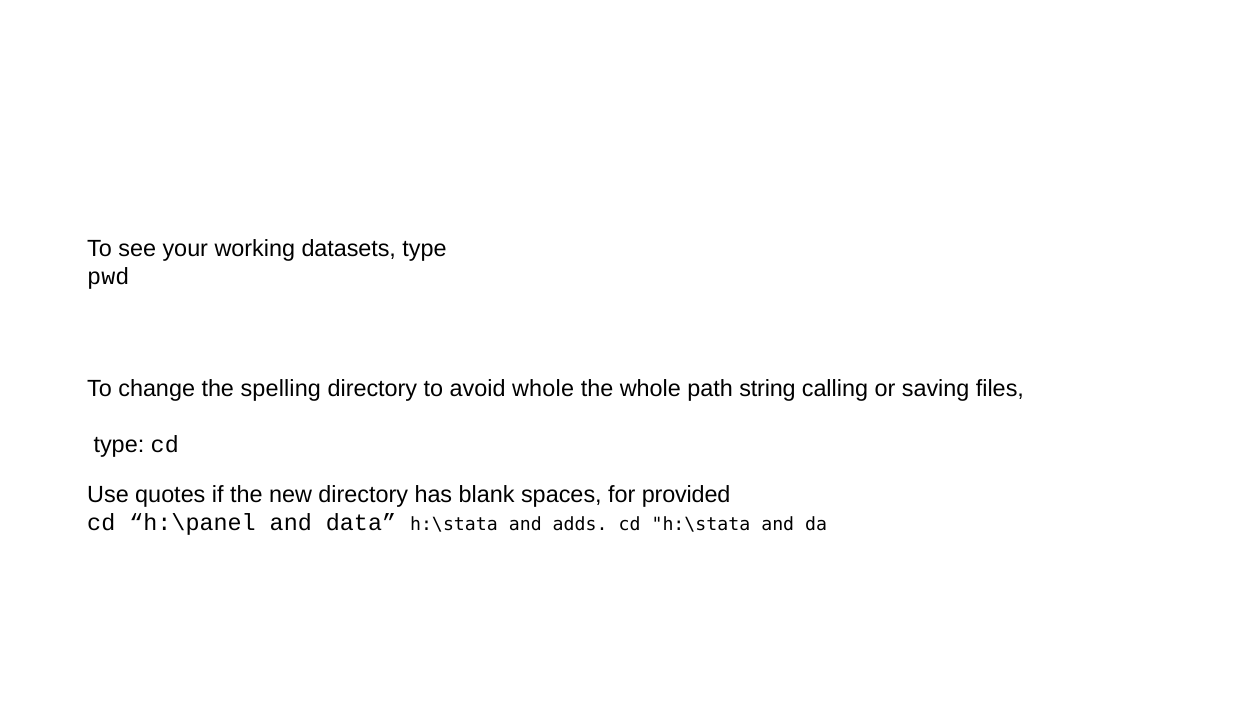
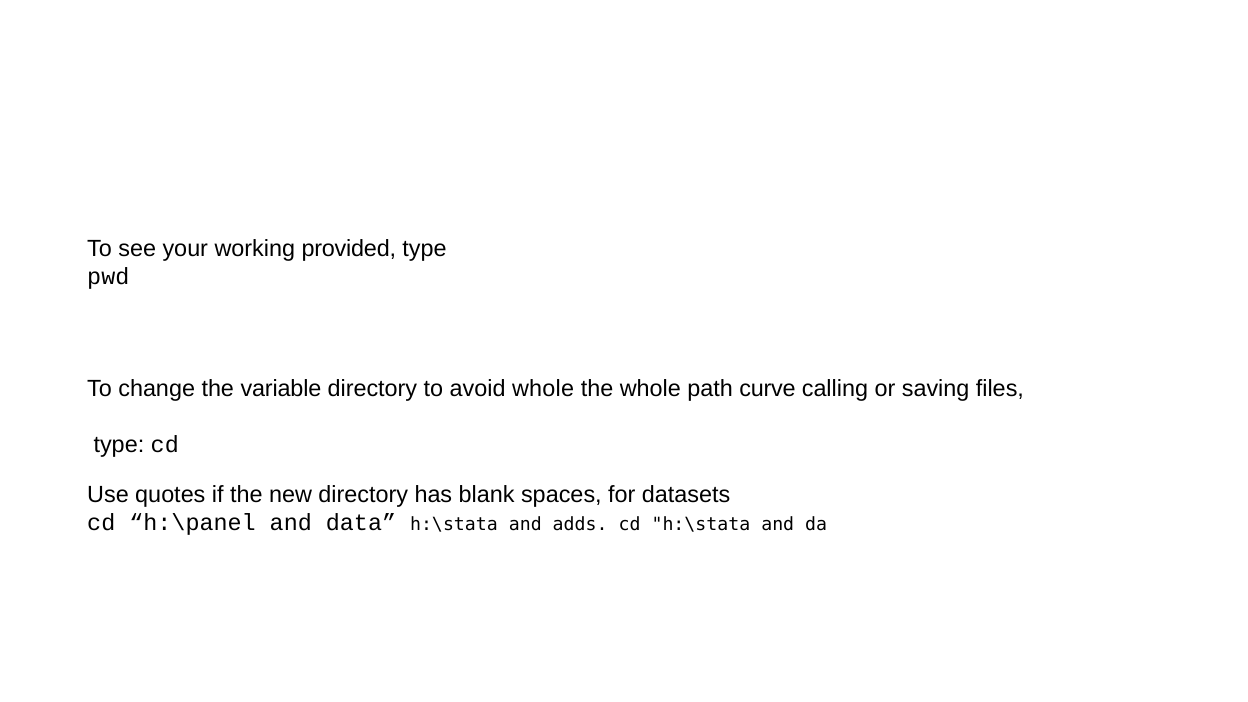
datasets: datasets -> provided
spelling: spelling -> variable
string: string -> curve
provided: provided -> datasets
